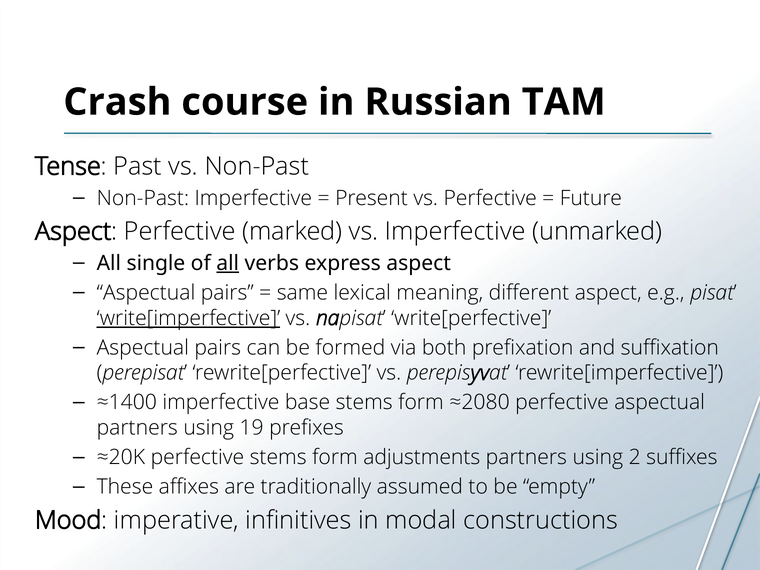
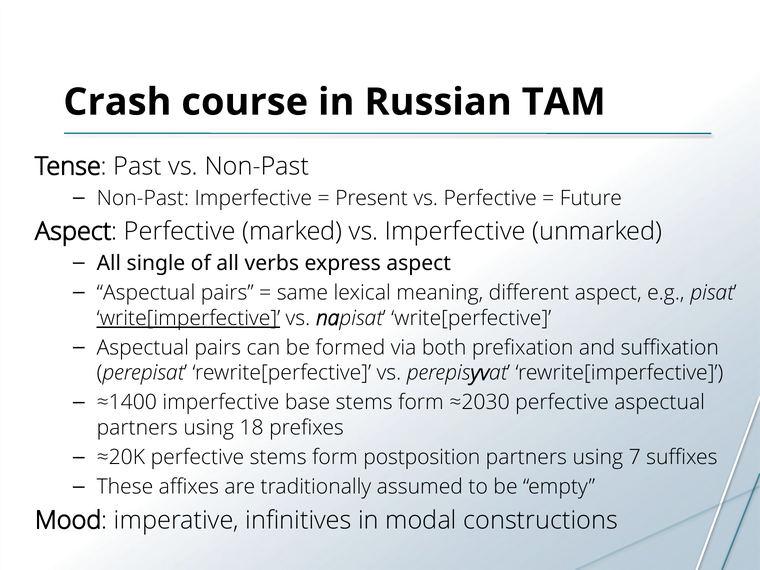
all at (228, 263) underline: present -> none
≈2080: ≈2080 -> ≈2030
19: 19 -> 18
adjustments: adjustments -> postposition
2: 2 -> 7
